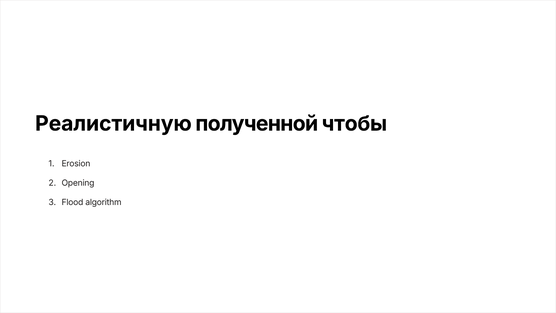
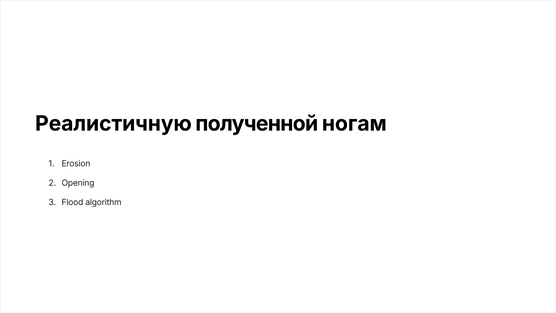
чтобы: чтобы -> ногам
